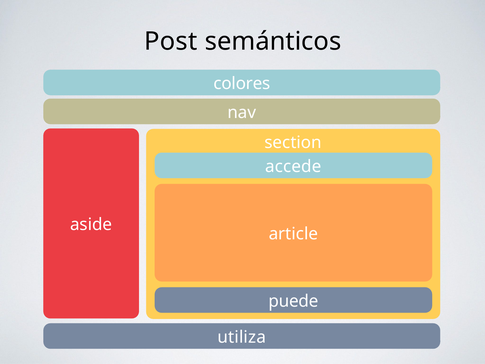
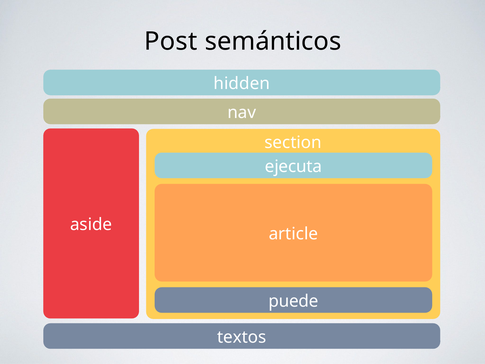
colores: colores -> hidden
accede: accede -> ejecuta
utiliza: utiliza -> textos
